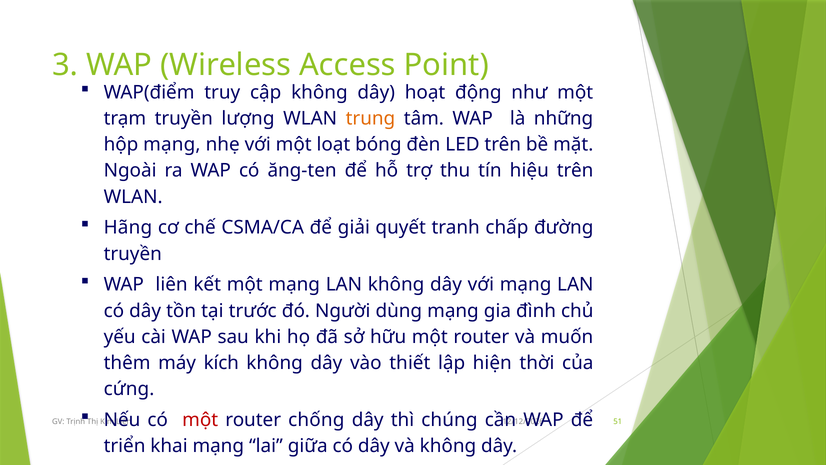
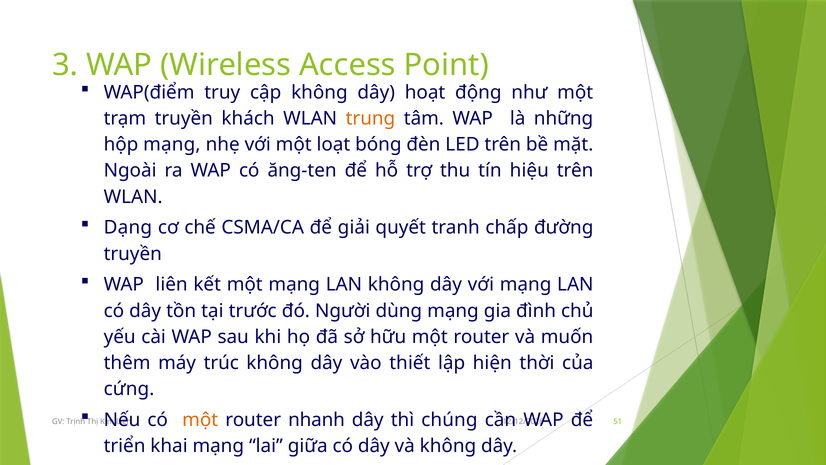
lượng: lượng -> khách
Hãng: Hãng -> Dạng
kích: kích -> trúc
một at (200, 420) colour: red -> orange
chống: chống -> nhanh
